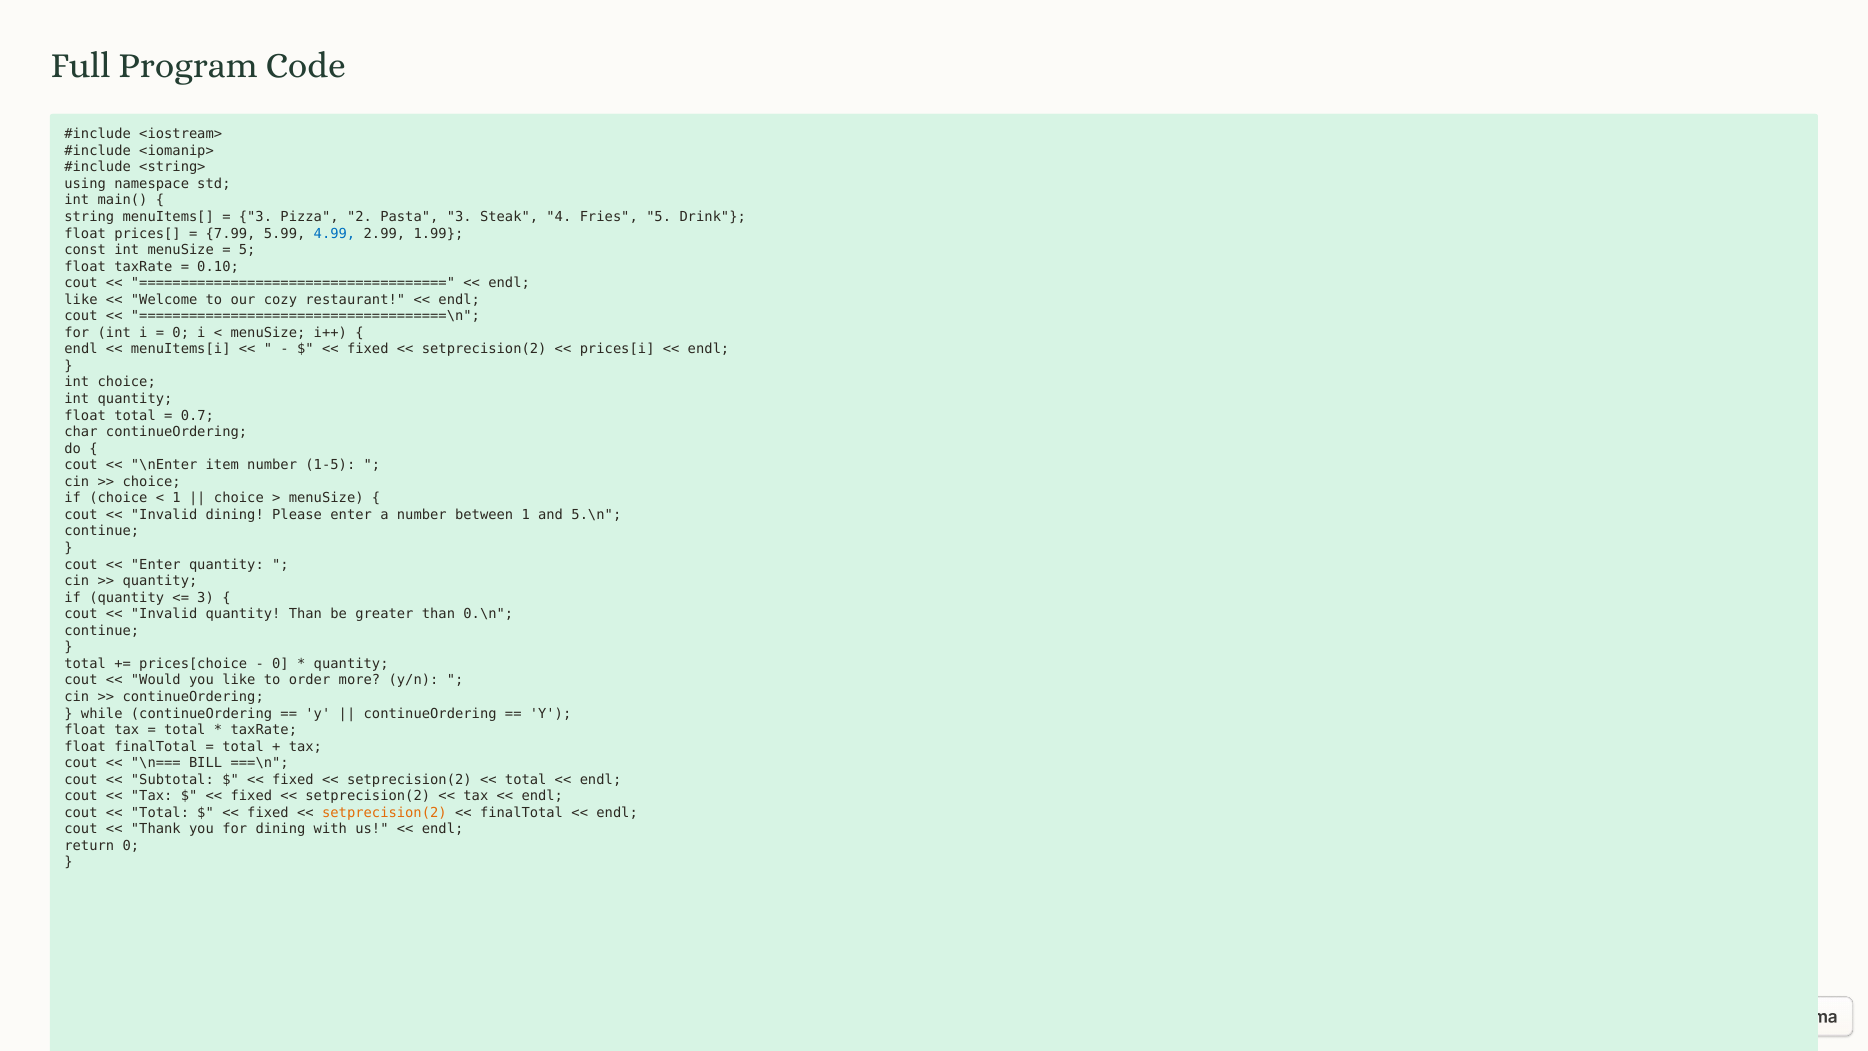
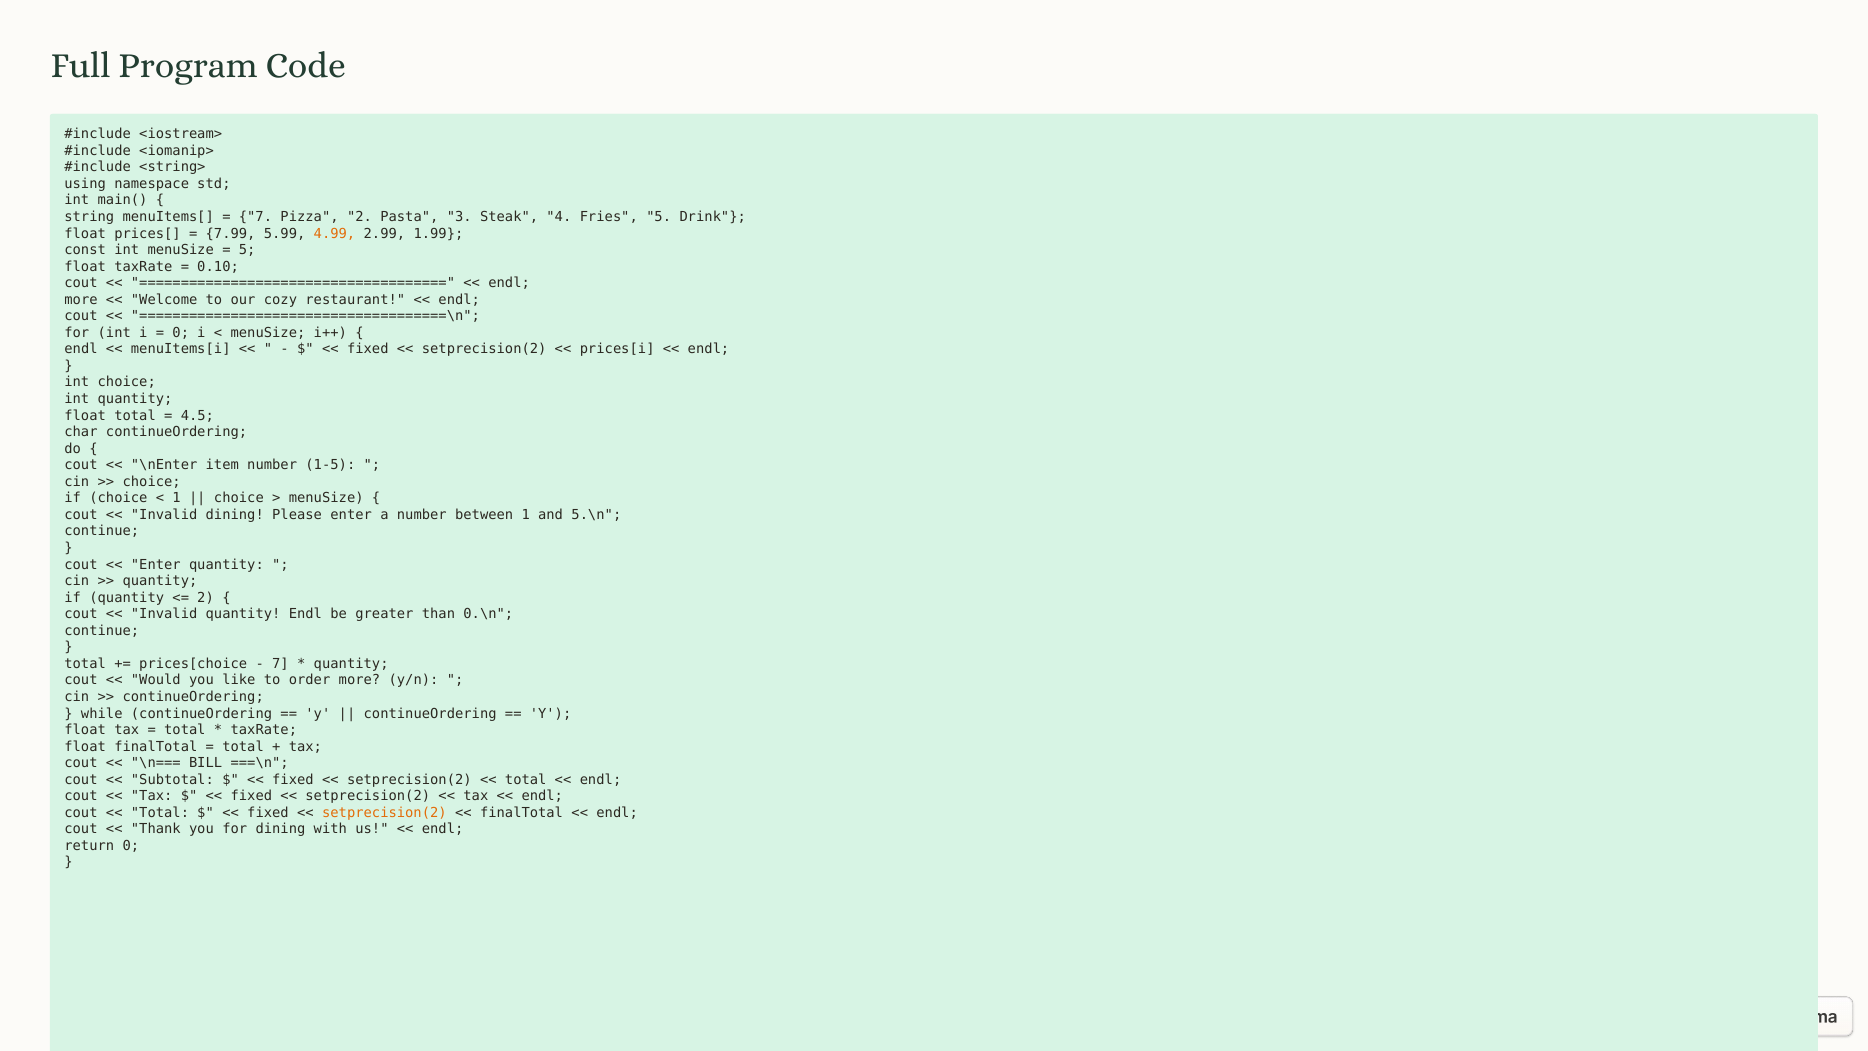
3 at (255, 217): 3 -> 7
4.99 colour: blue -> orange
like at (81, 300): like -> more
0.7: 0.7 -> 4.5
3 at (206, 597): 3 -> 2
quantity Than: Than -> Endl
0 at (280, 664): 0 -> 7
